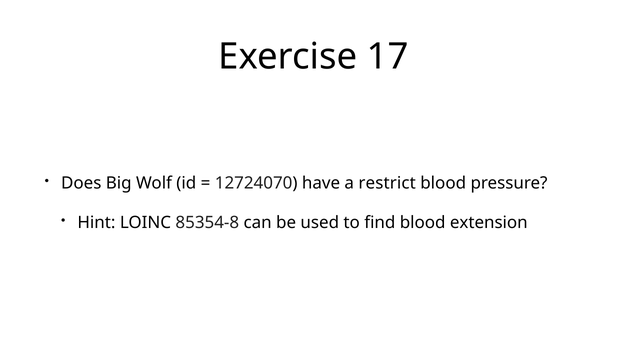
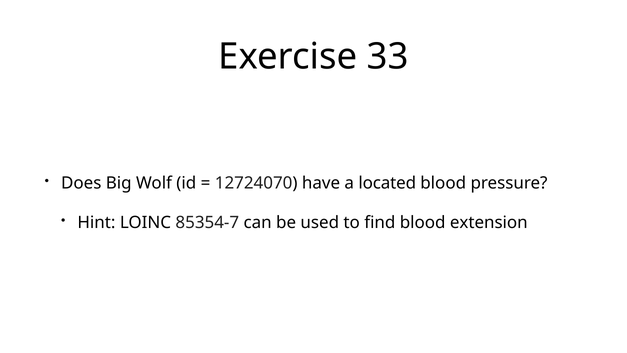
17: 17 -> 33
restrict: restrict -> located
85354-8: 85354-8 -> 85354-7
